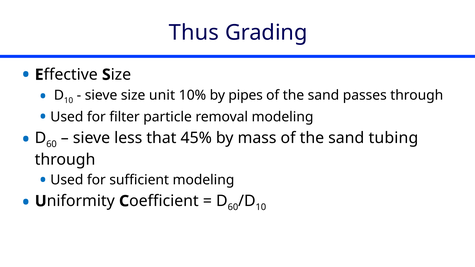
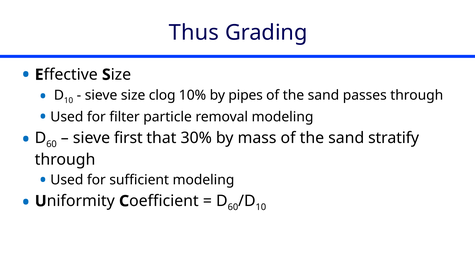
unit: unit -> clog
less: less -> first
45%: 45% -> 30%
tubing: tubing -> stratify
